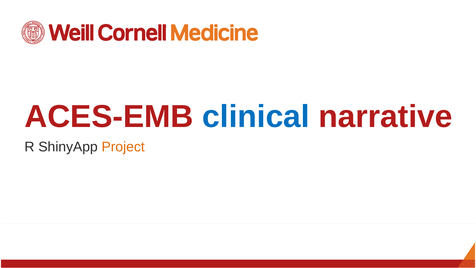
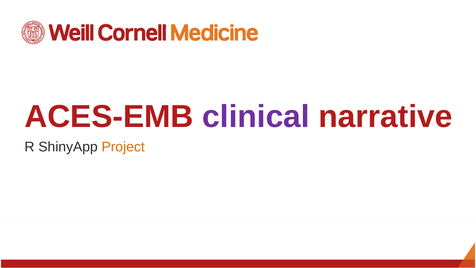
clinical colour: blue -> purple
